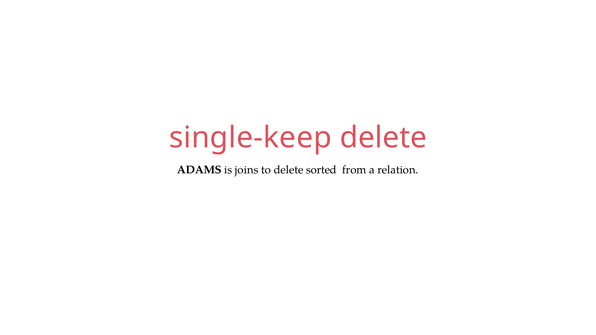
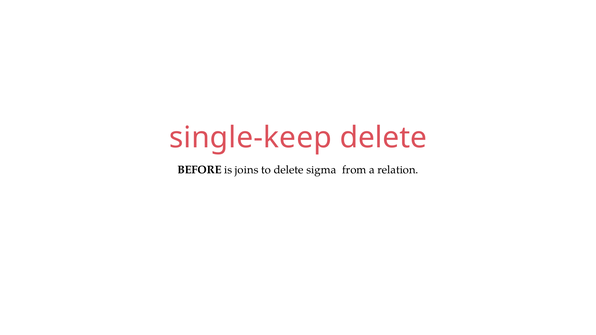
ADAMS: ADAMS -> BEFORE
sorted: sorted -> sigma
